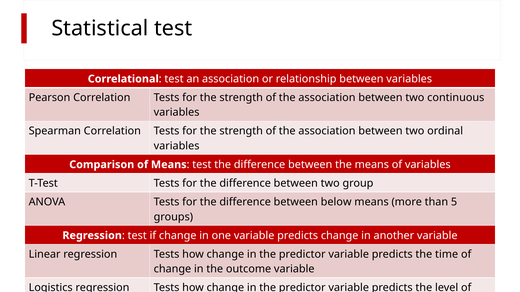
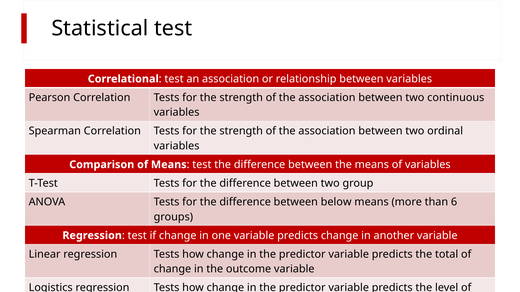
5: 5 -> 6
time: time -> total
